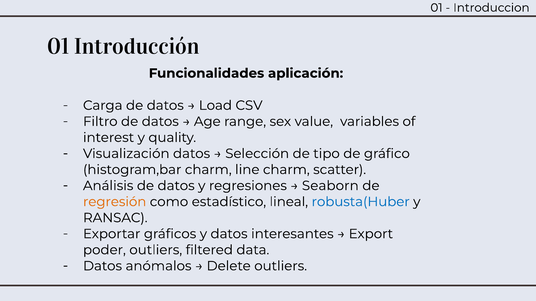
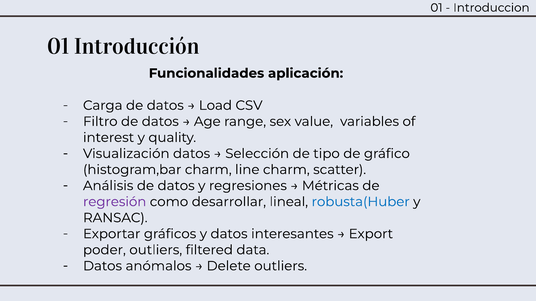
Seaborn: Seaborn -> Métricas
regresión colour: orange -> purple
estadístico: estadístico -> desarrollar
